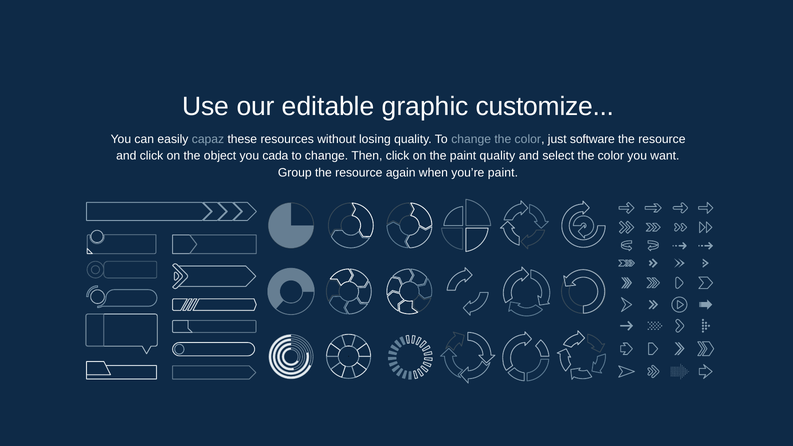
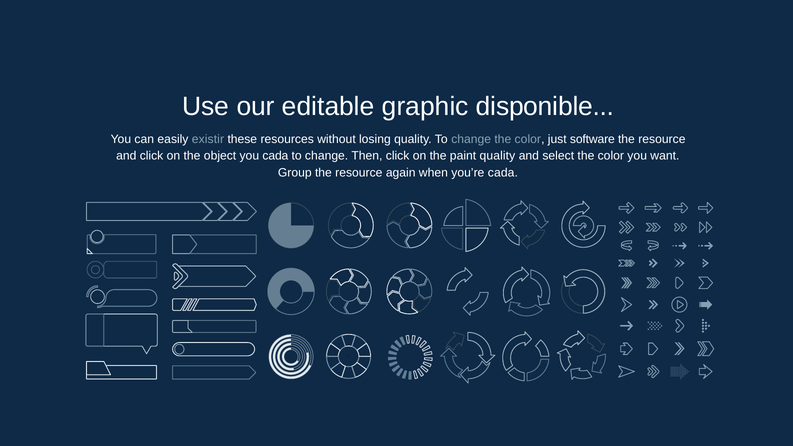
customize: customize -> disponible
capaz: capaz -> existir
you’re paint: paint -> cada
